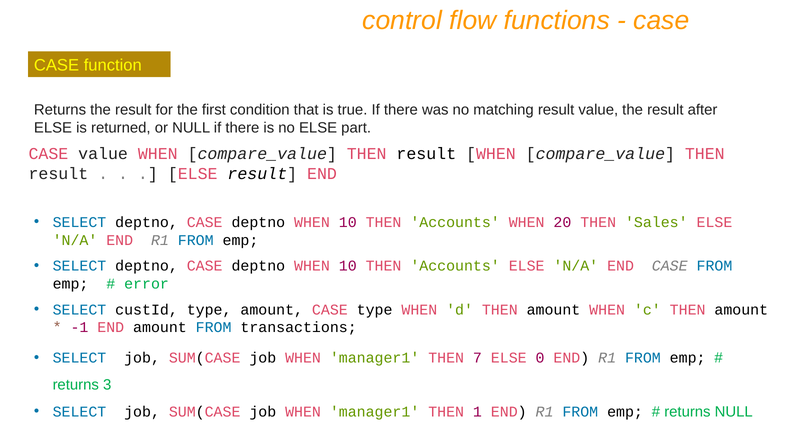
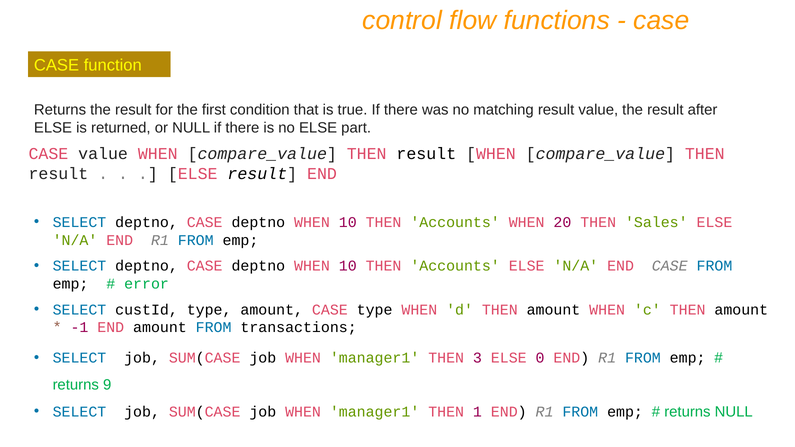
7: 7 -> 3
3: 3 -> 9
